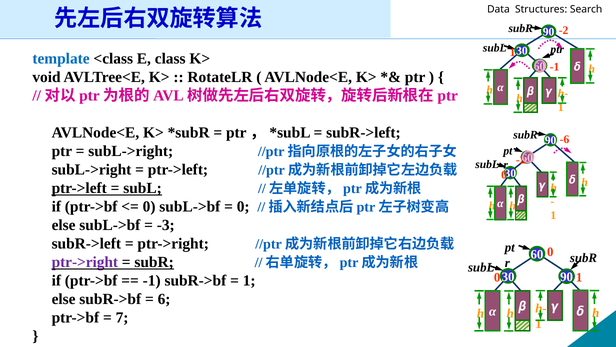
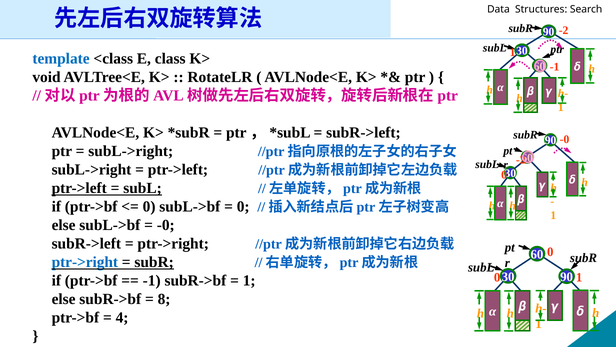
90 -6: -6 -> -0
-3 at (166, 225): -3 -> -0
ptr->right at (85, 262) colour: purple -> blue
6: 6 -> 8
7: 7 -> 4
